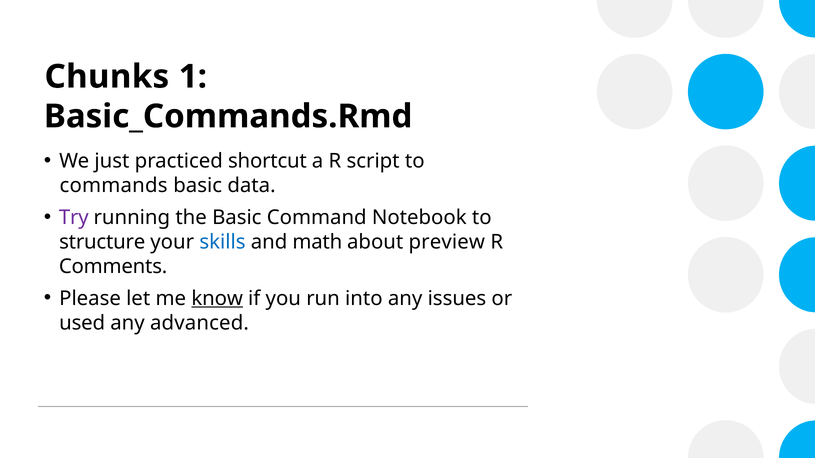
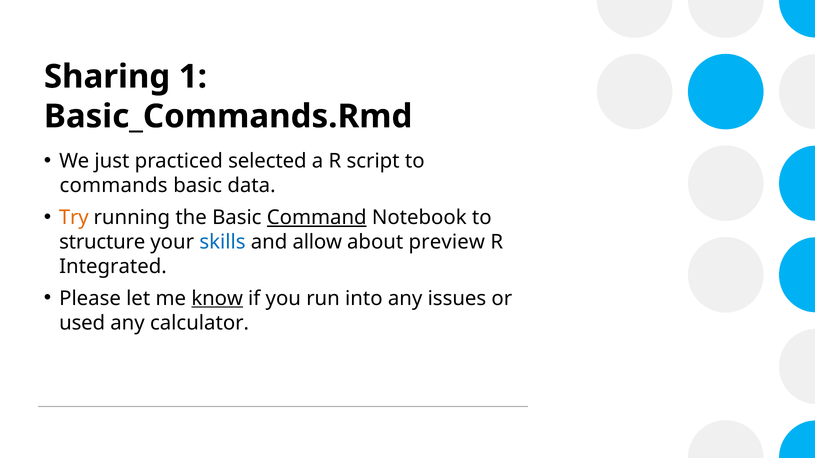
Chunks: Chunks -> Sharing
shortcut: shortcut -> selected
Try colour: purple -> orange
Command underline: none -> present
math: math -> allow
Comments: Comments -> Integrated
advanced: advanced -> calculator
